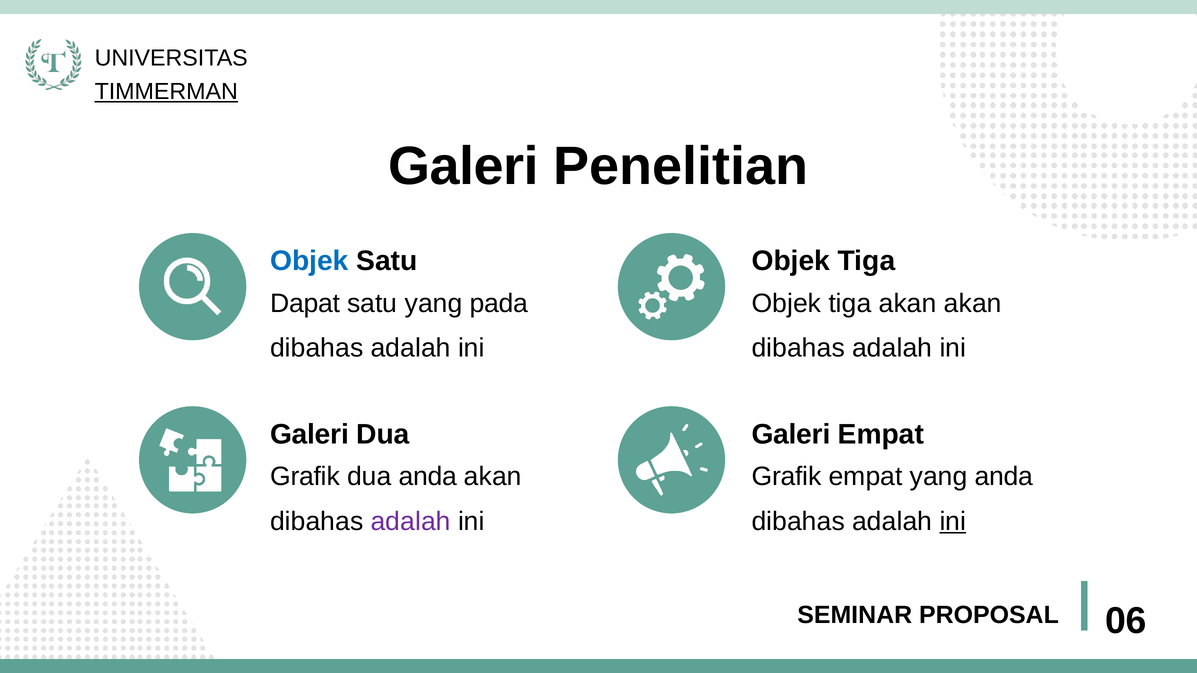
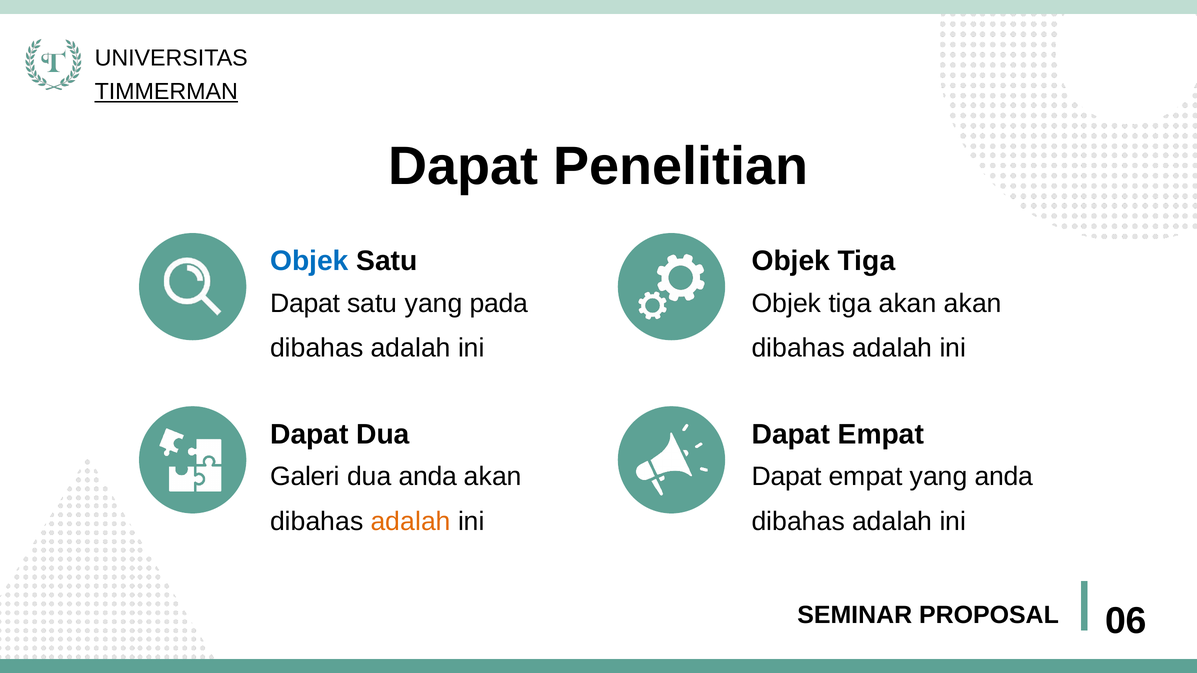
Galeri at (463, 166): Galeri -> Dapat
Galeri at (310, 434): Galeri -> Dapat
Galeri at (791, 434): Galeri -> Dapat
Grafik at (305, 477): Grafik -> Galeri
Grafik at (787, 477): Grafik -> Dapat
adalah at (411, 521) colour: purple -> orange
ini at (953, 521) underline: present -> none
